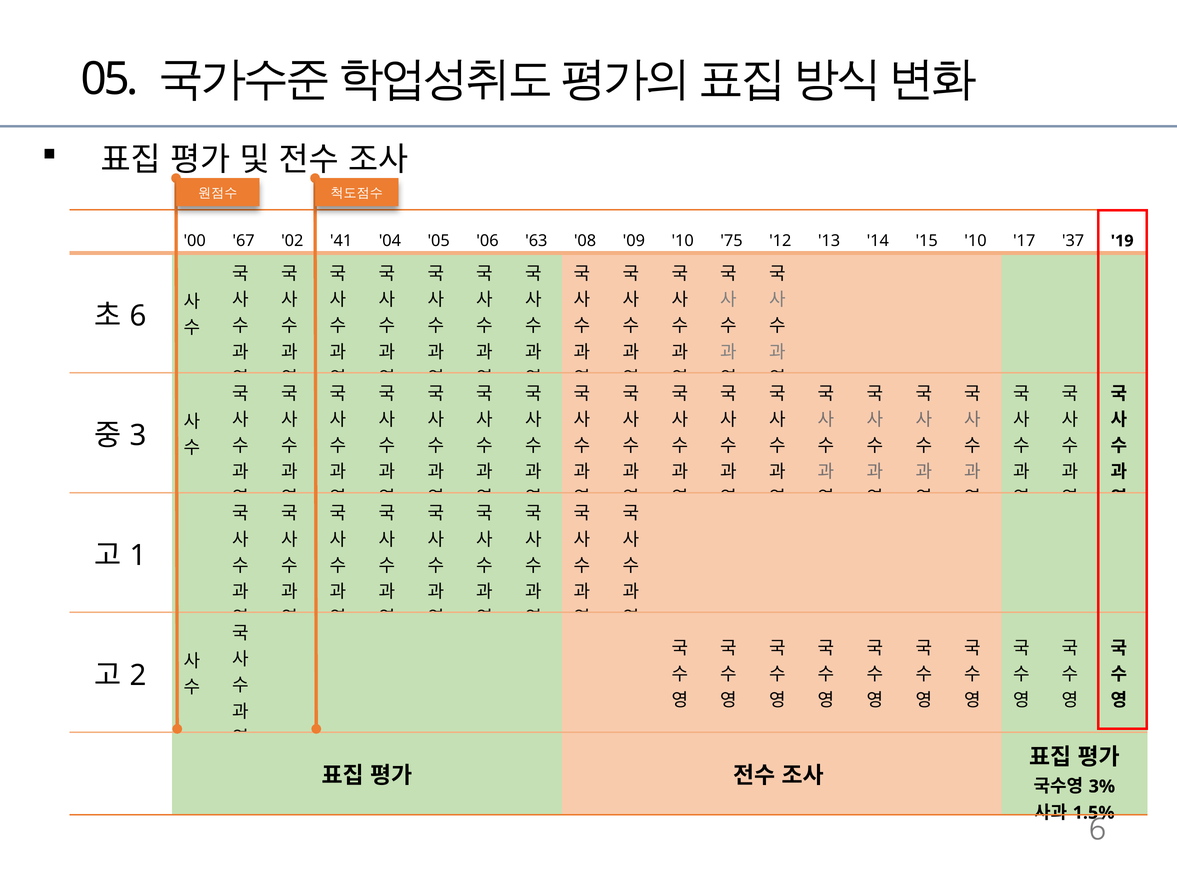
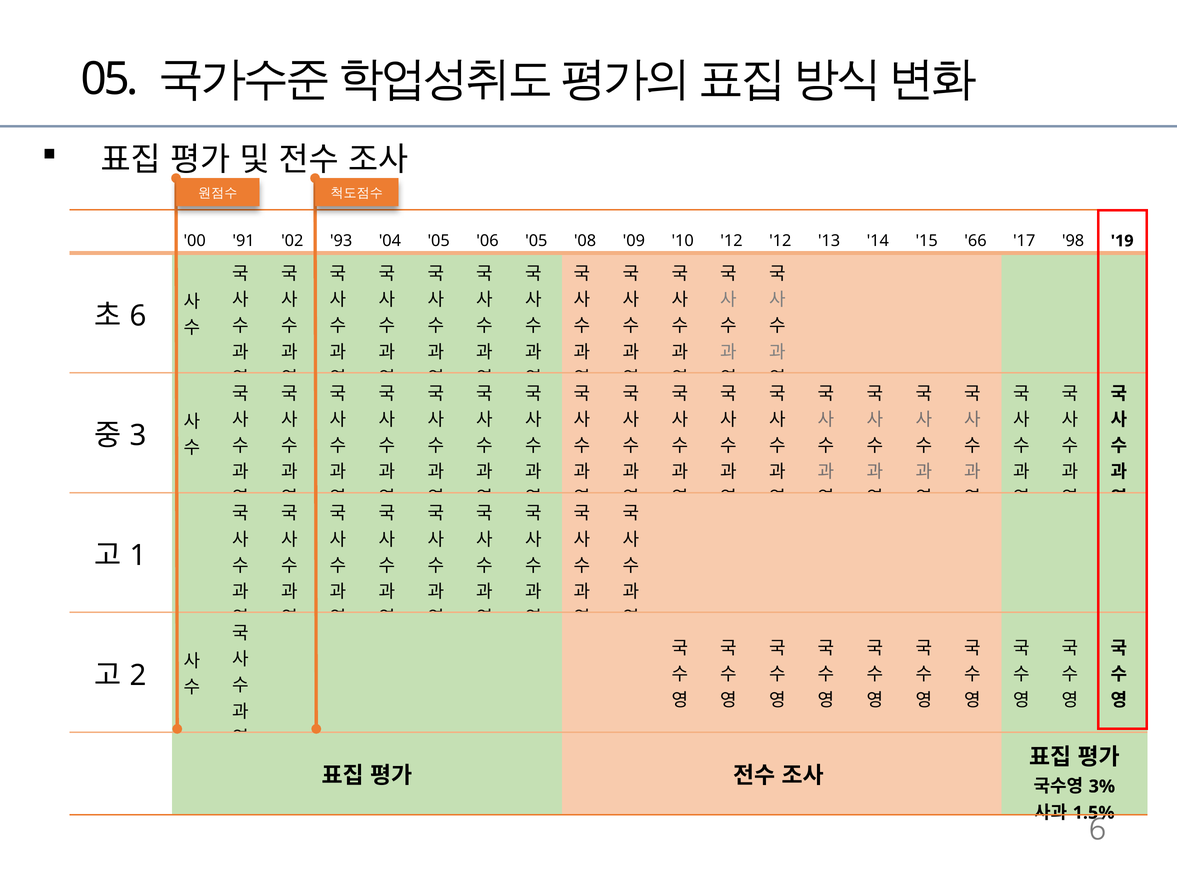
67: 67 -> 91
41: 41 -> 93
06 63: 63 -> 05
10 75: 75 -> 12
15 10: 10 -> 66
37: 37 -> 98
